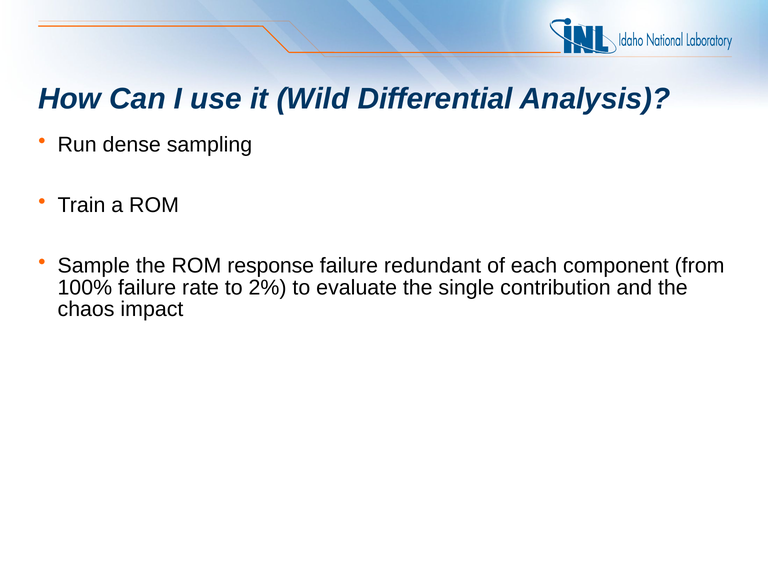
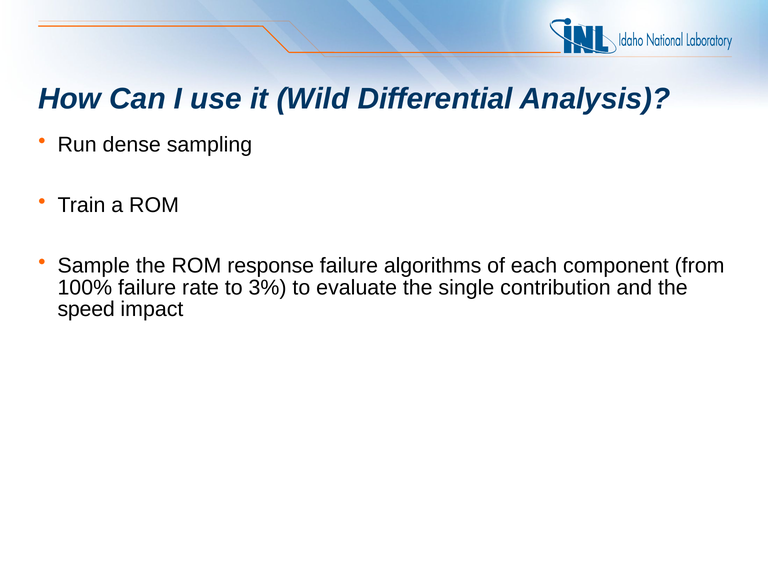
redundant: redundant -> algorithms
2%: 2% -> 3%
chaos: chaos -> speed
